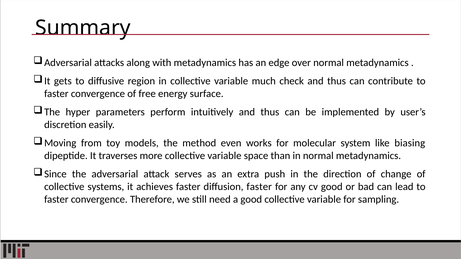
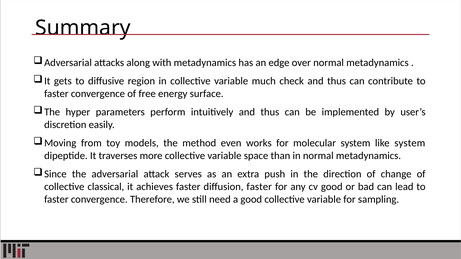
like biasing: biasing -> system
systems: systems -> classical
